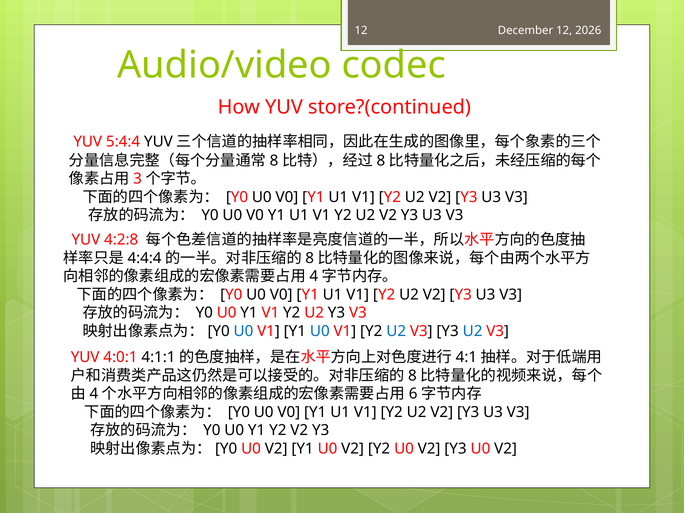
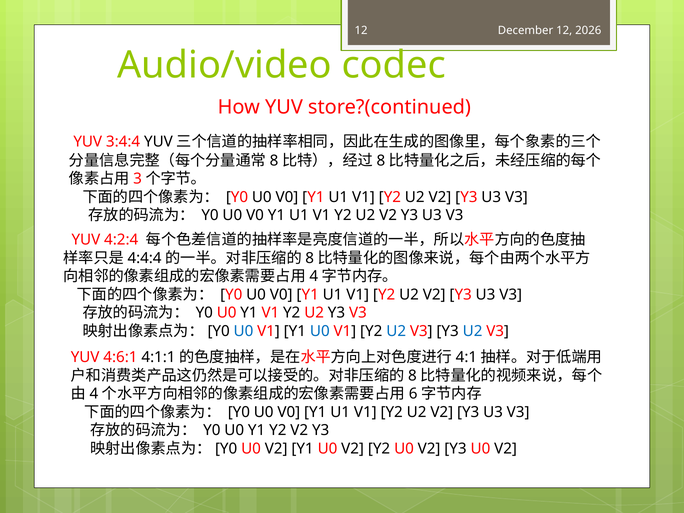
5:4:4: 5:4:4 -> 3:4:4
4:2:8: 4:2:8 -> 4:2:4
4:0:1: 4:0:1 -> 4:6:1
